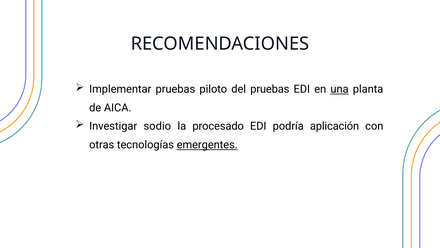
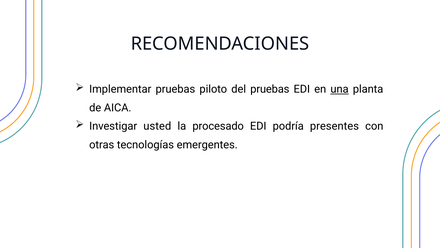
sodio: sodio -> usted
aplicación: aplicación -> presentes
emergentes underline: present -> none
